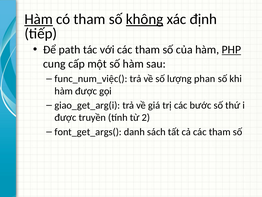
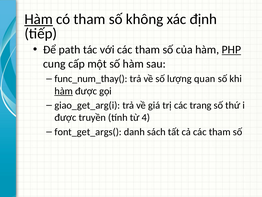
không underline: present -> none
func_num_việc(: func_num_việc( -> func_num_thay(
phan: phan -> quan
hàm at (64, 91) underline: none -> present
bước: bước -> trang
2: 2 -> 4
